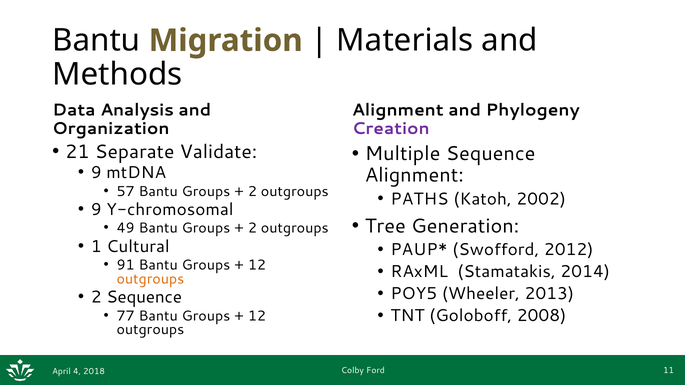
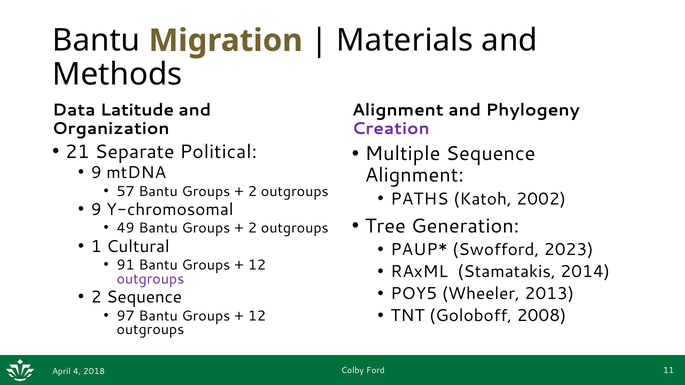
Analysis: Analysis -> Latitude
Validate: Validate -> Political
2012: 2012 -> 2023
outgroups at (150, 279) colour: orange -> purple
77: 77 -> 97
